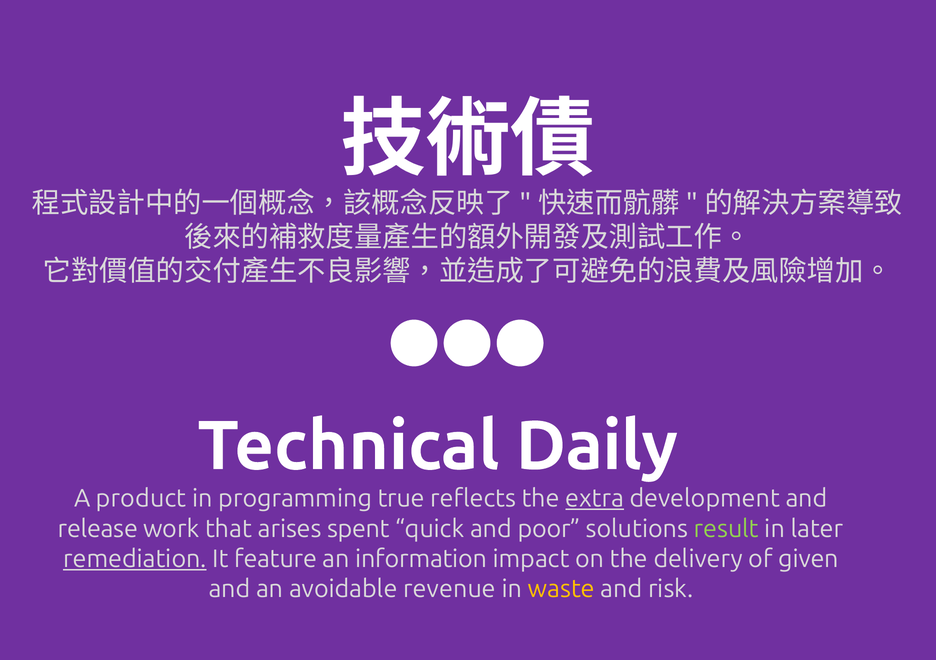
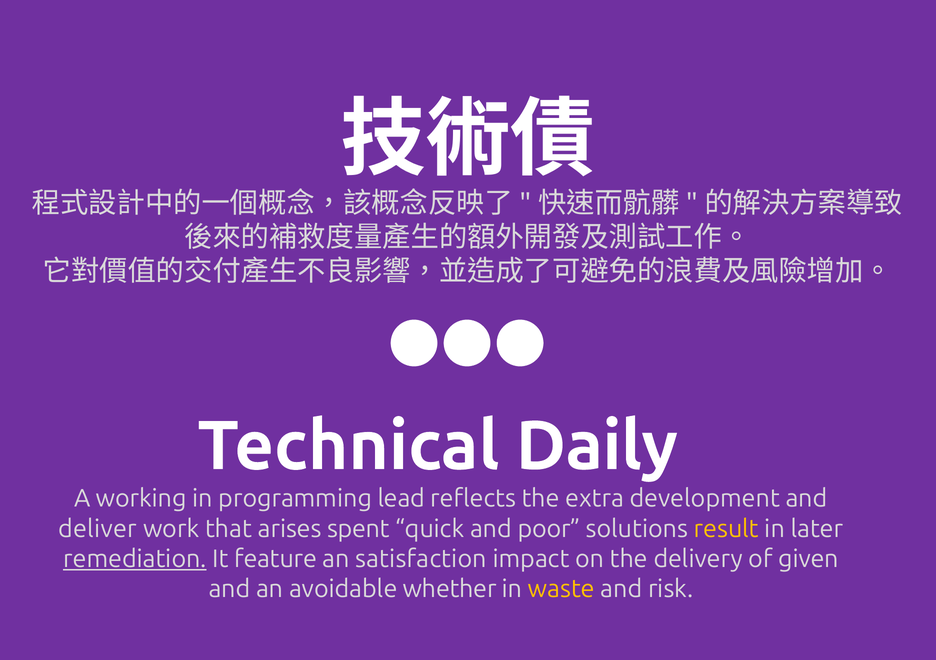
product: product -> working
true: true -> lead
extra underline: present -> none
release: release -> deliver
result colour: light green -> yellow
information: information -> satisfaction
revenue: revenue -> whether
